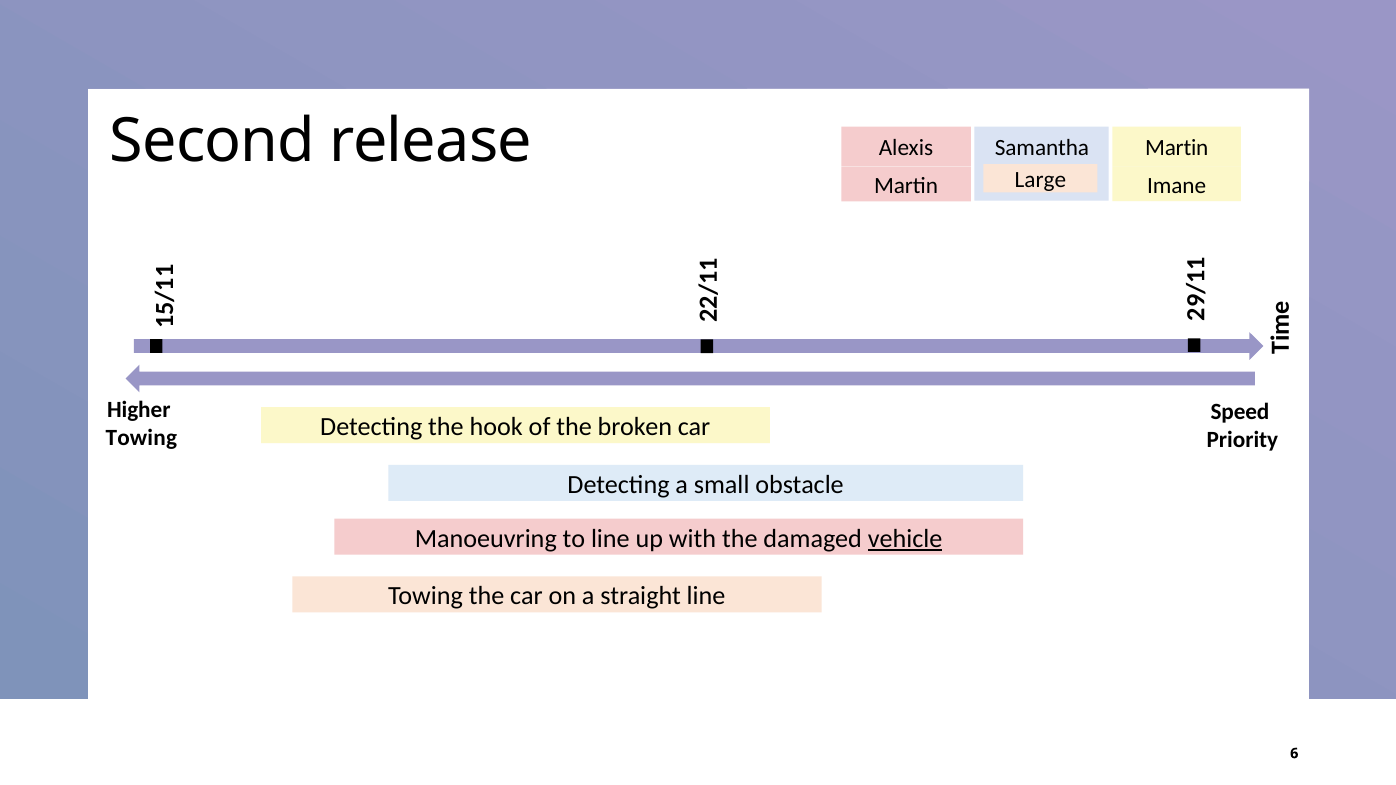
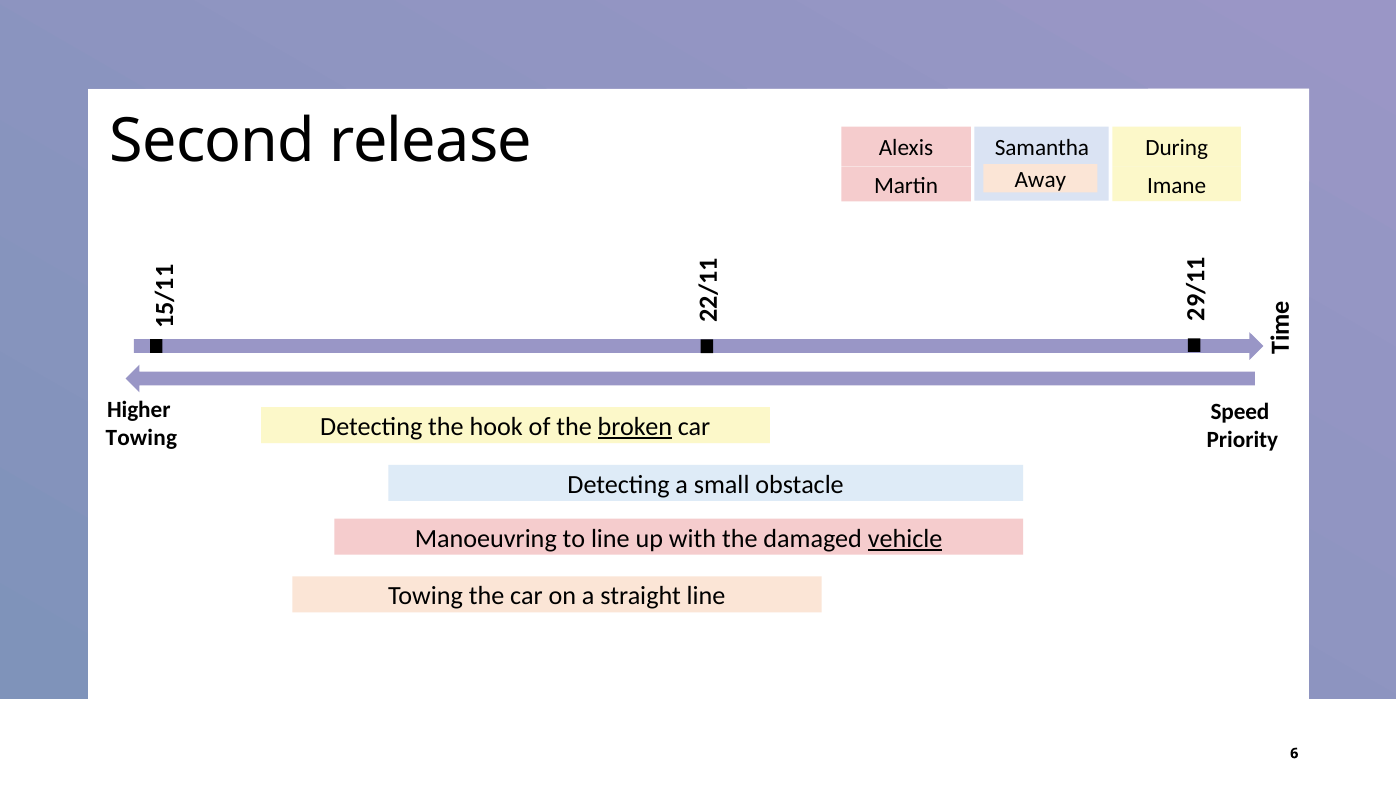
Martin at (1177, 148): Martin -> During
Large: Large -> Away
broken underline: none -> present
